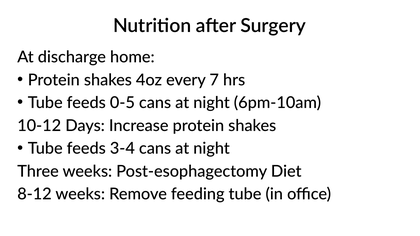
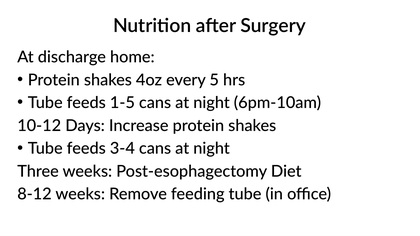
7: 7 -> 5
0-5: 0-5 -> 1-5
